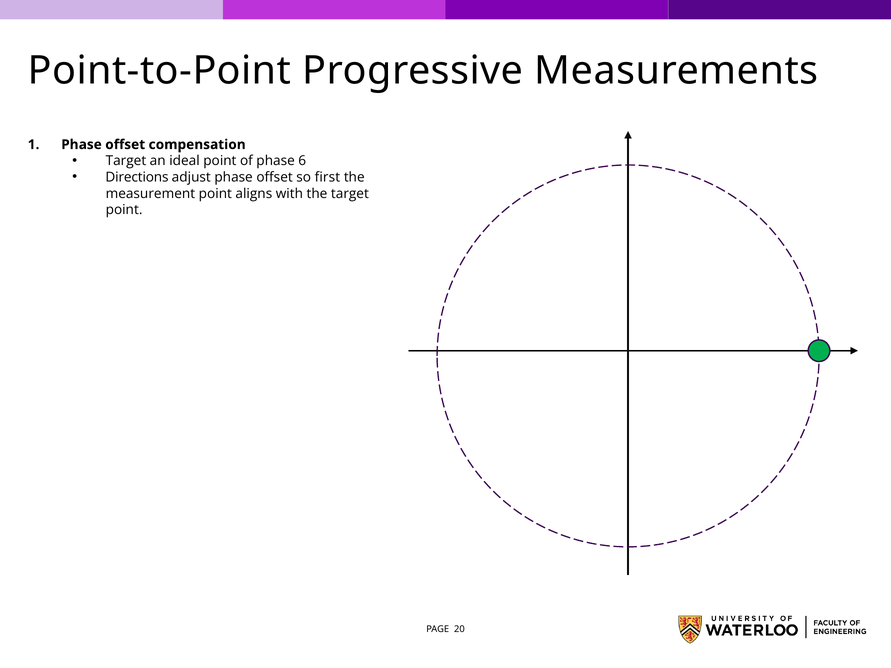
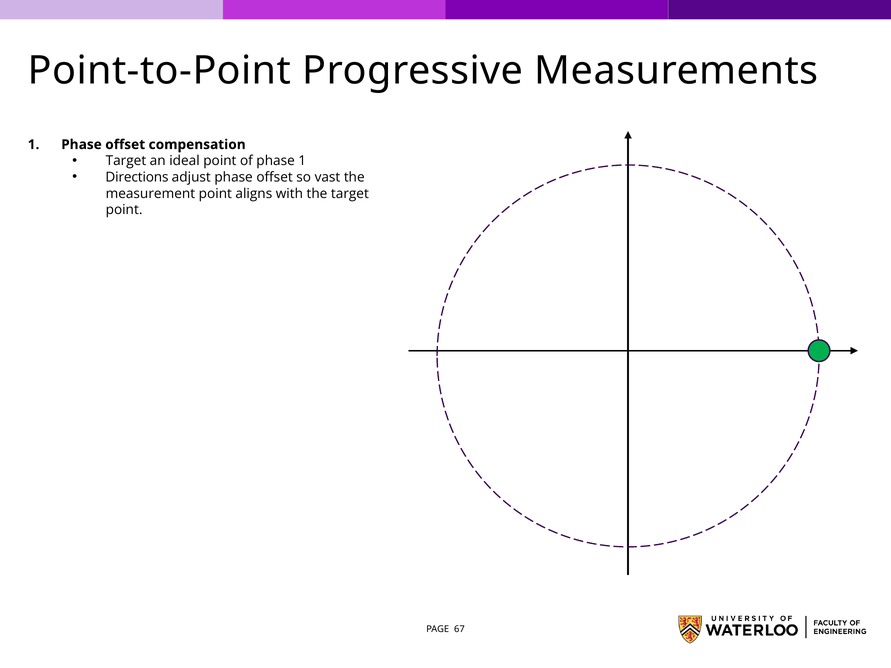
phase 6: 6 -> 1
first: first -> vast
20: 20 -> 67
